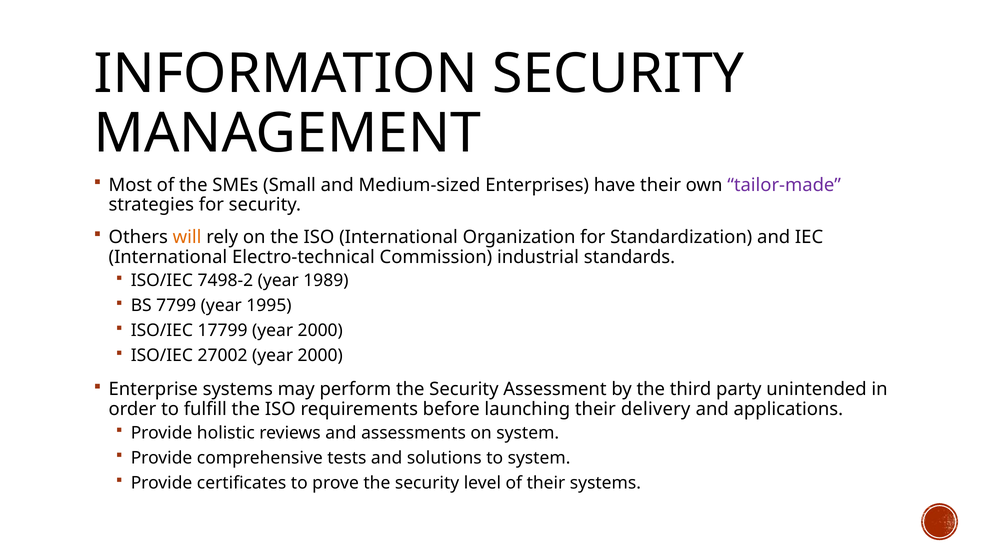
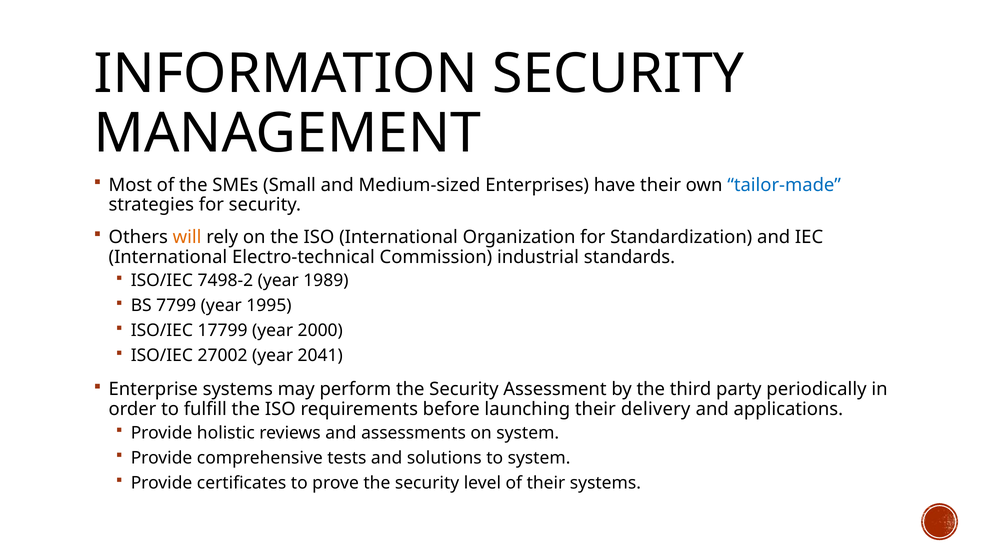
tailor-made colour: purple -> blue
27002 year 2000: 2000 -> 2041
unintended: unintended -> periodically
